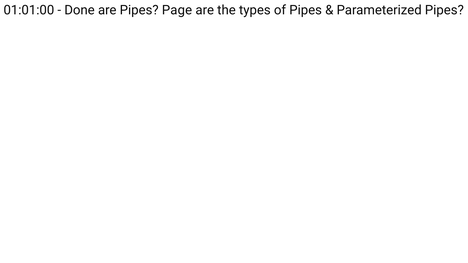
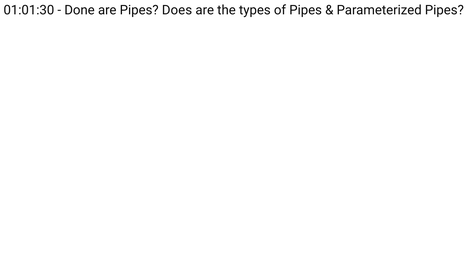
01:01:00: 01:01:00 -> 01:01:30
Page: Page -> Does
